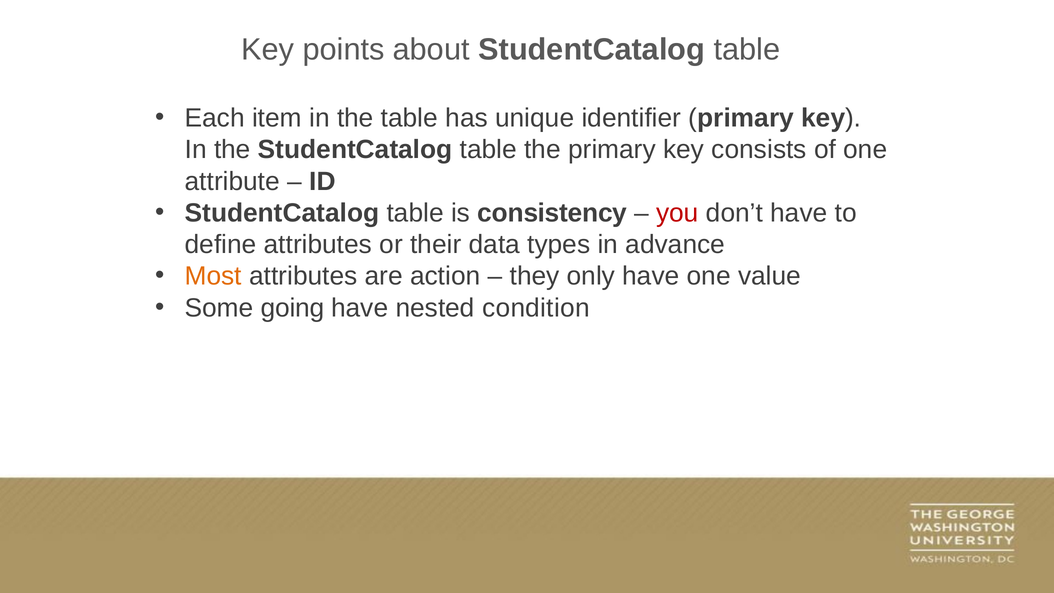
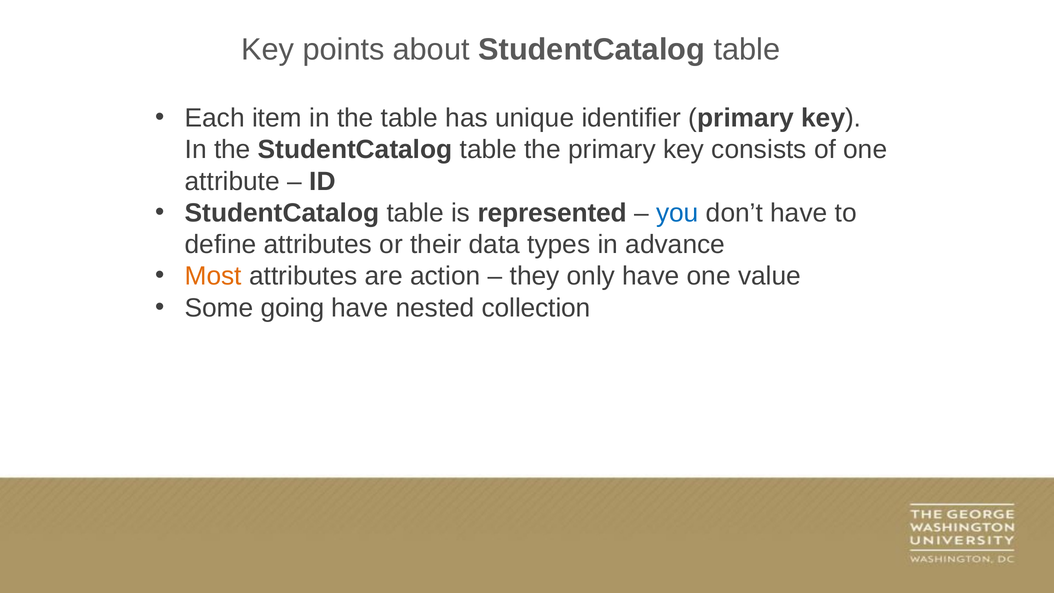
consistency: consistency -> represented
you colour: red -> blue
condition: condition -> collection
